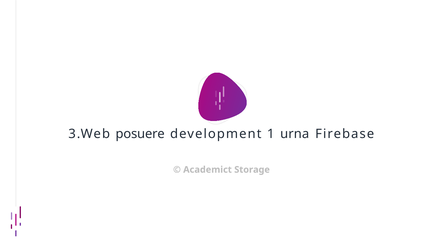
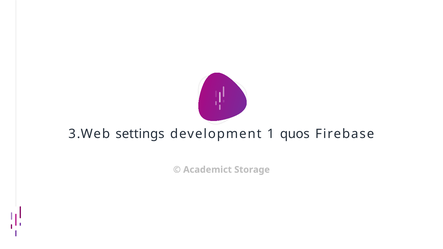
posuere: posuere -> settings
urna: urna -> quos
